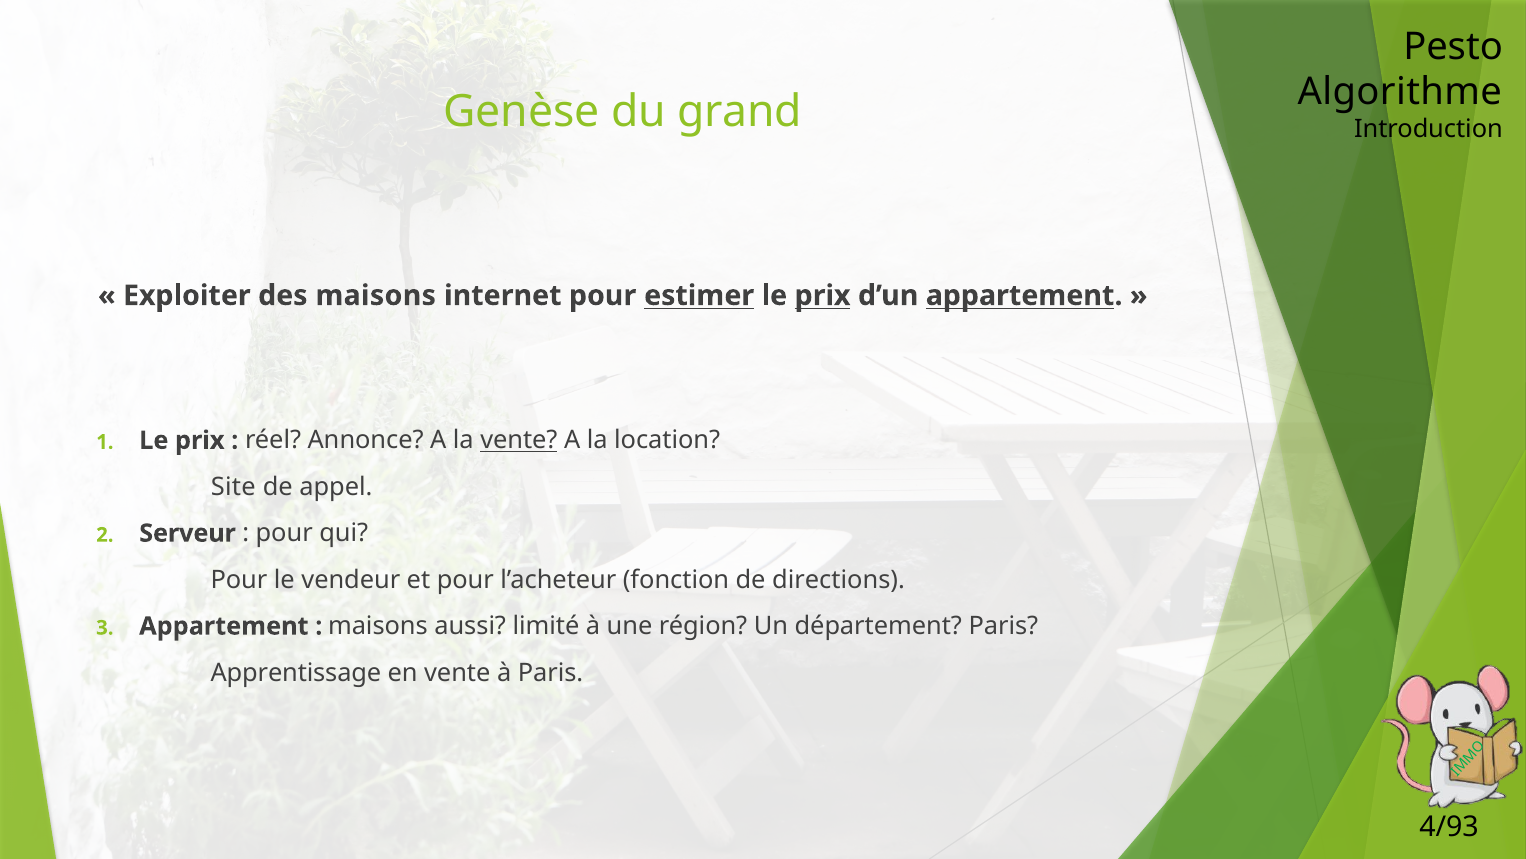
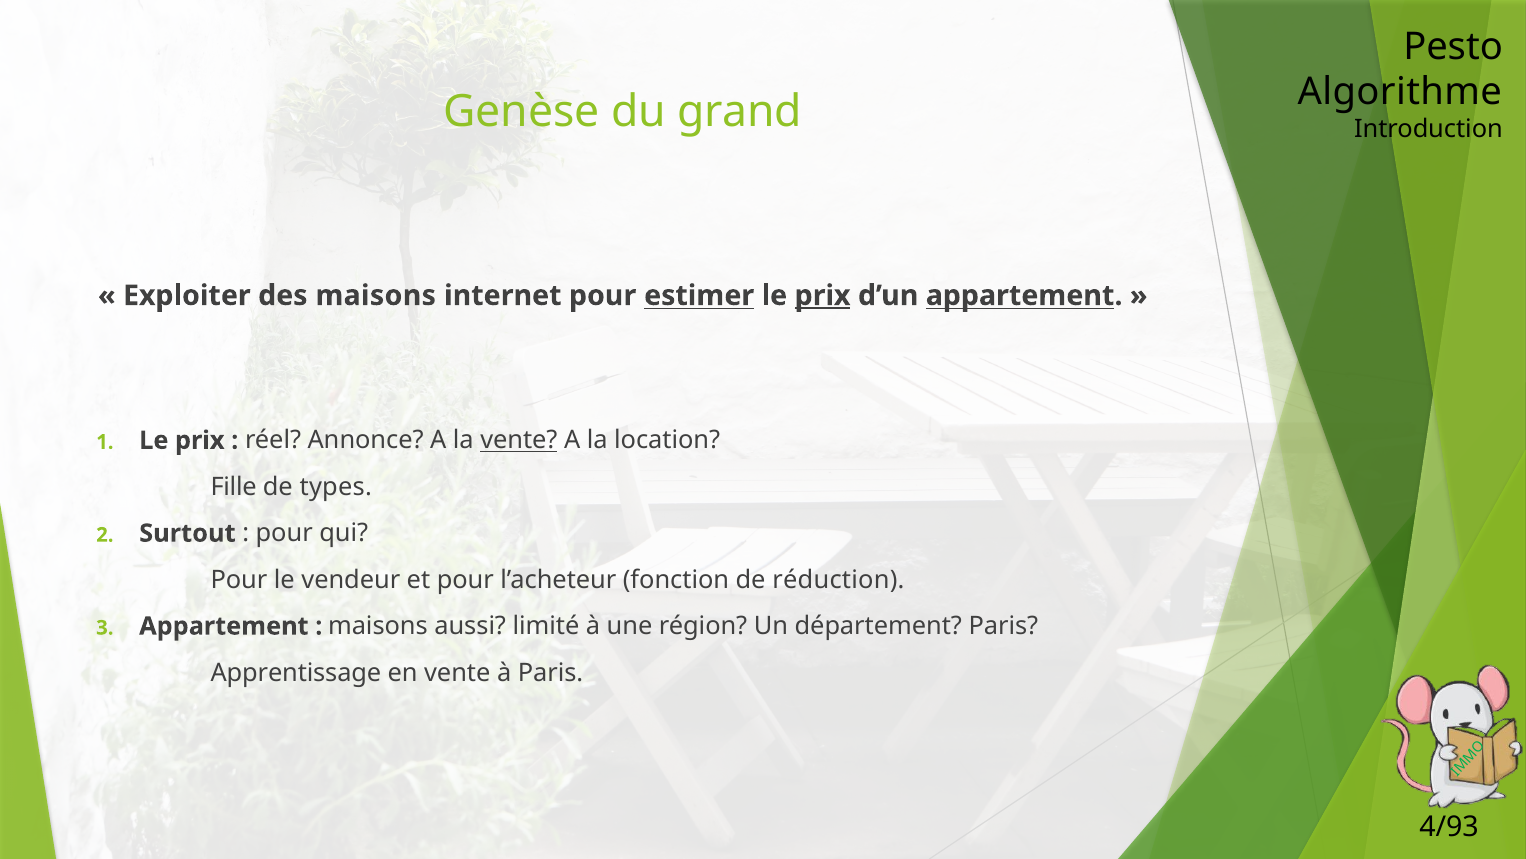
prix at (823, 295) underline: none -> present
Site: Site -> Fille
appel: appel -> types
Serveur: Serveur -> Surtout
directions: directions -> réduction
